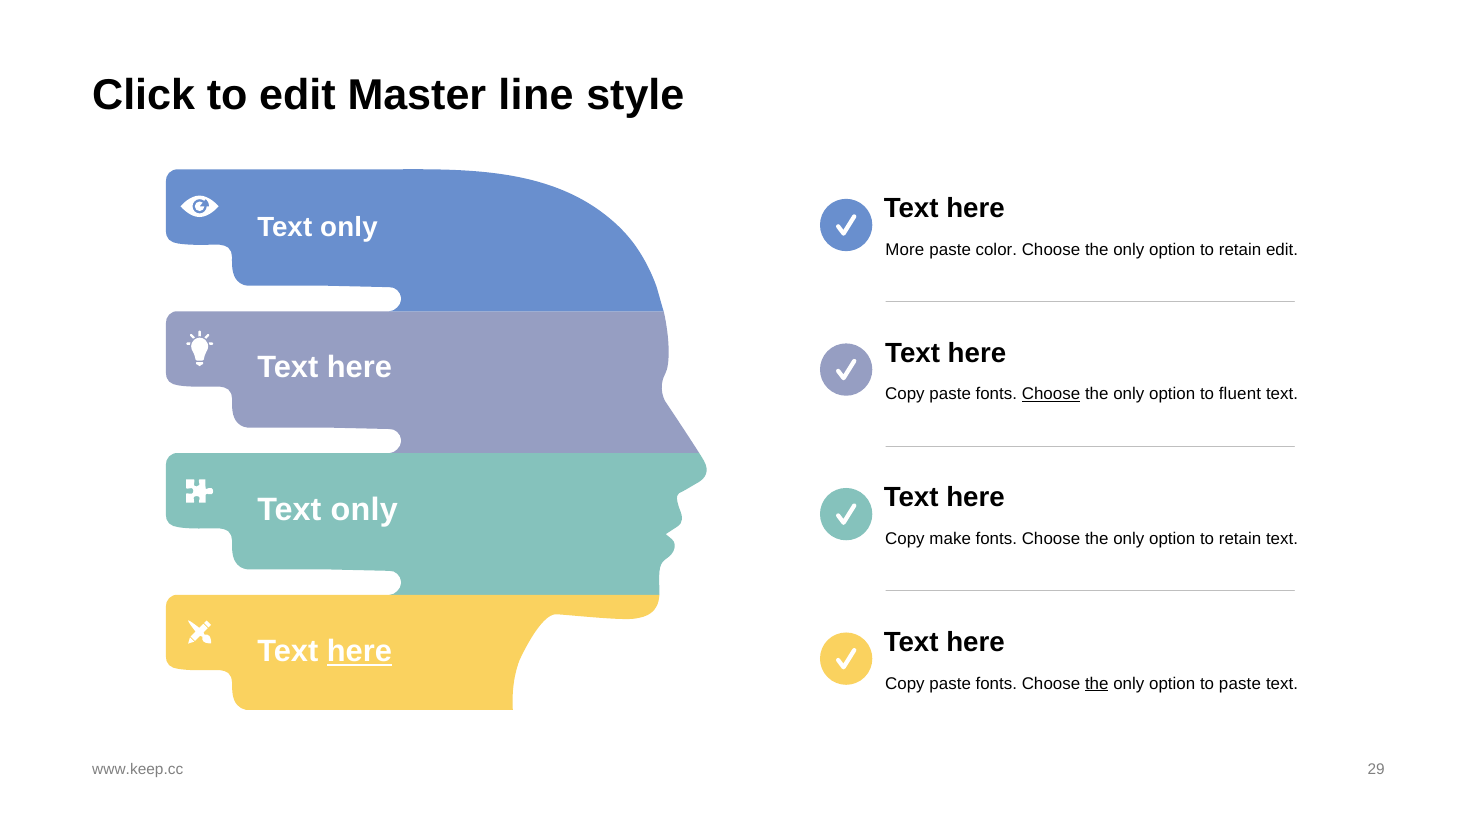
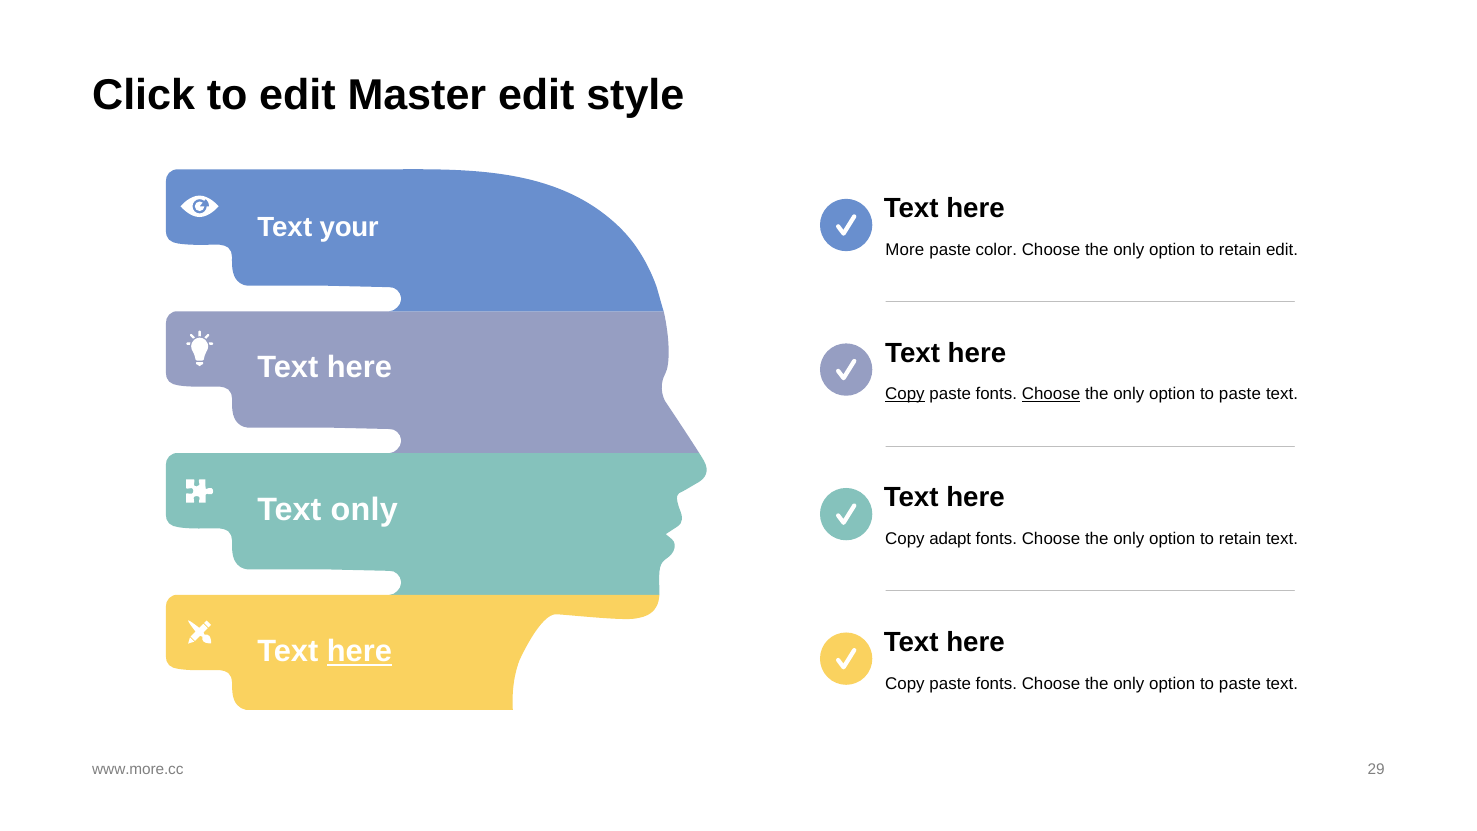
Master line: line -> edit
only at (349, 228): only -> your
Copy at (905, 394) underline: none -> present
fluent at (1240, 394): fluent -> paste
make: make -> adapt
the at (1097, 683) underline: present -> none
www.keep.cc: www.keep.cc -> www.more.cc
